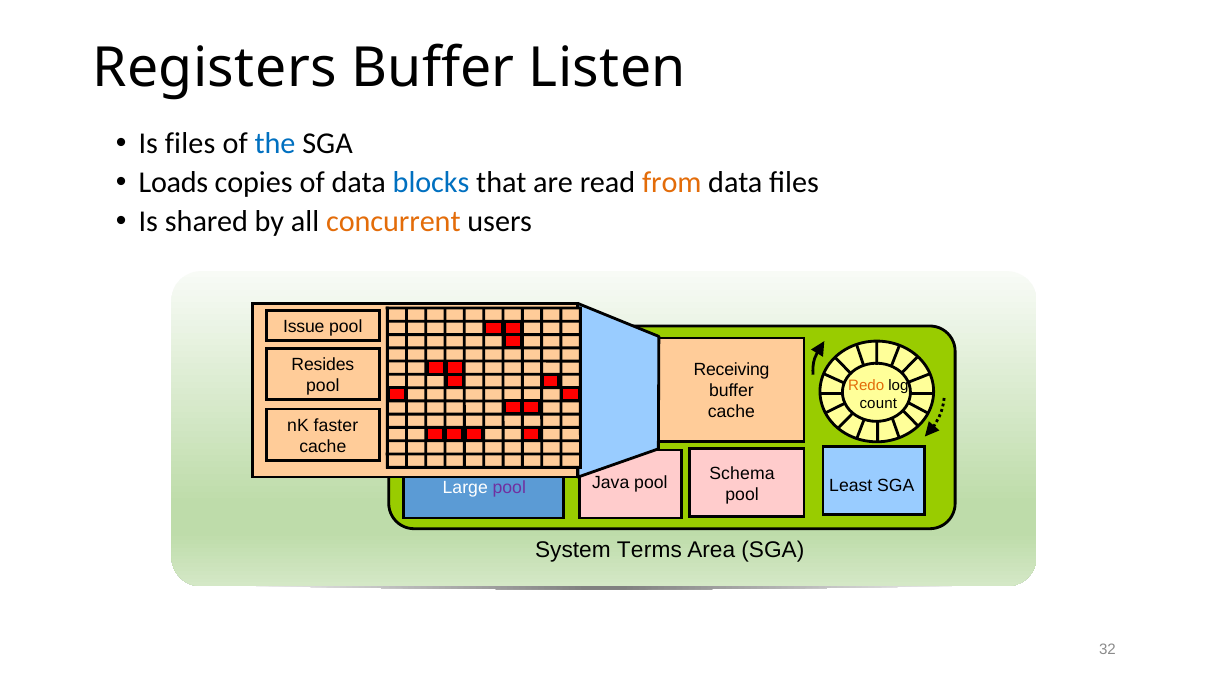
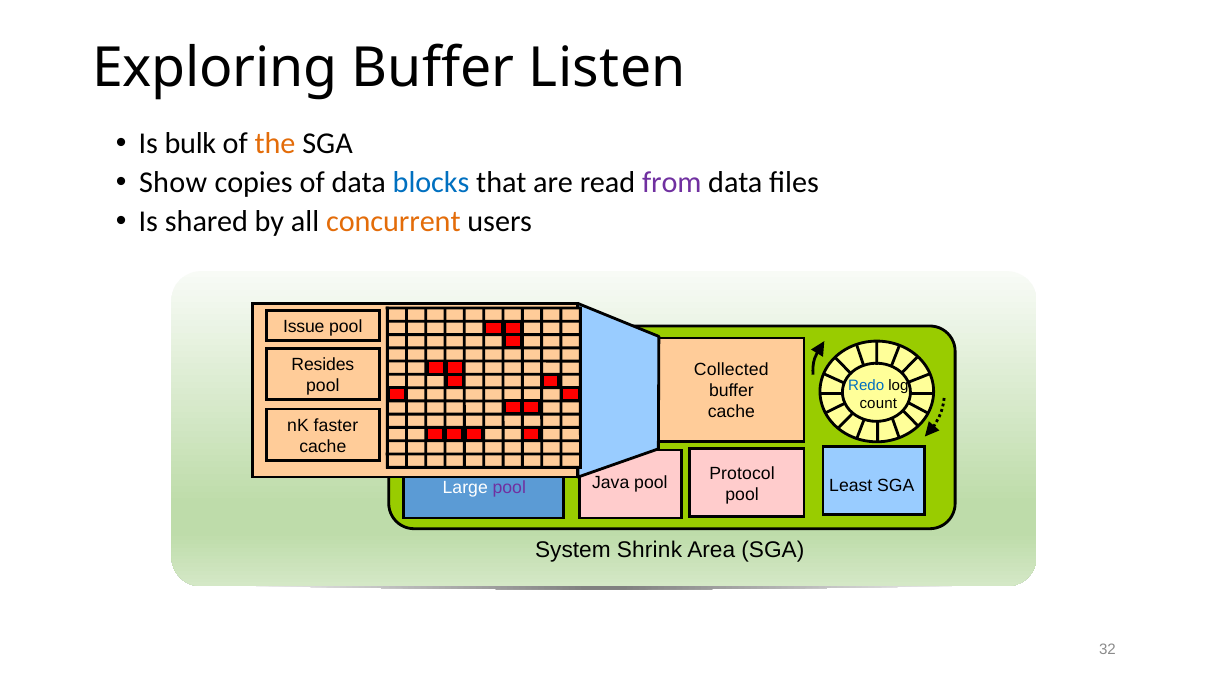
Registers: Registers -> Exploring
Is files: files -> bulk
the colour: blue -> orange
Loads: Loads -> Show
from colour: orange -> purple
Receiving: Receiving -> Collected
Redo colour: orange -> blue
Schema: Schema -> Protocol
Terms: Terms -> Shrink
